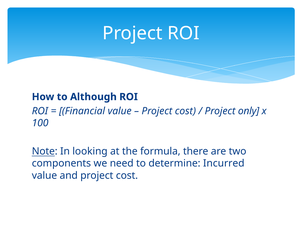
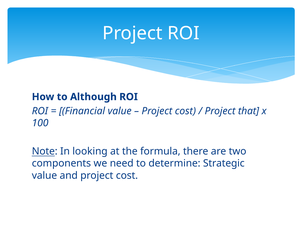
only: only -> that
Incurred: Incurred -> Strategic
